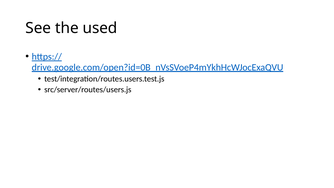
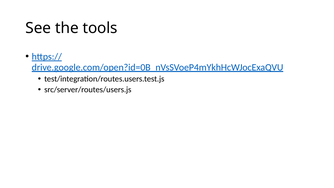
used: used -> tools
